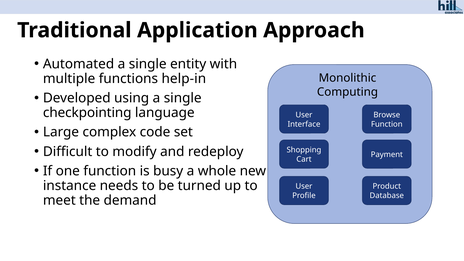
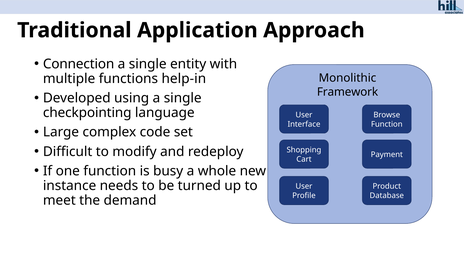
Automated: Automated -> Connection
Computing: Computing -> Framework
